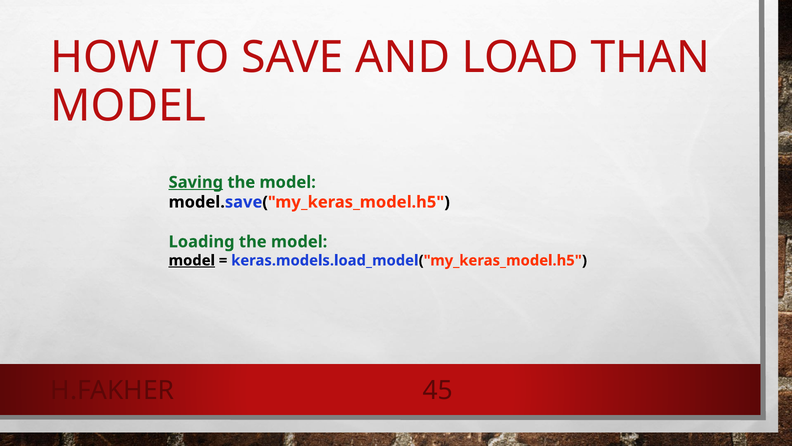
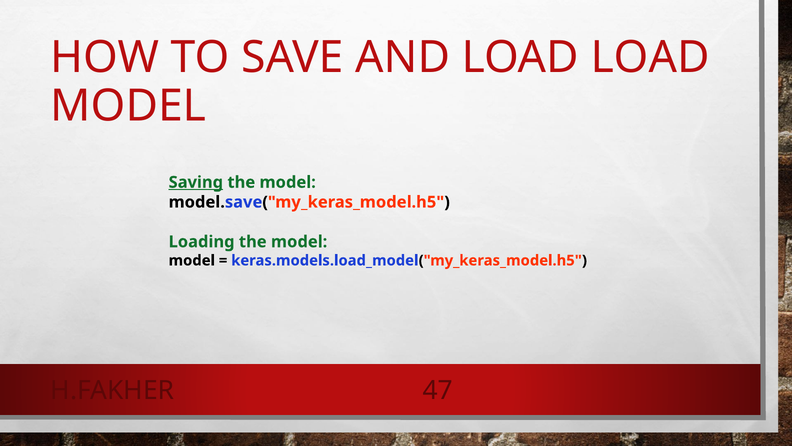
LOAD THAN: THAN -> LOAD
model at (192, 260) underline: present -> none
45: 45 -> 47
